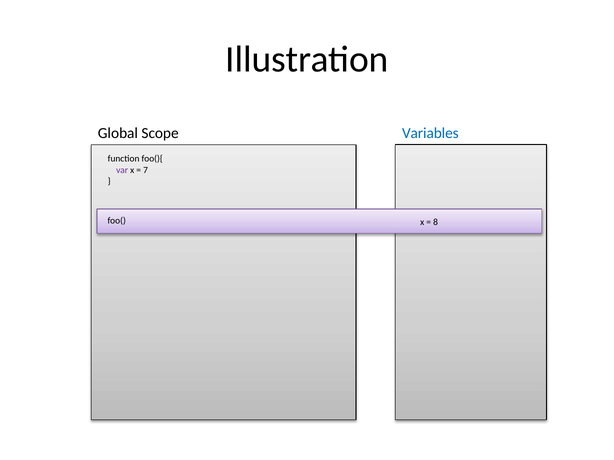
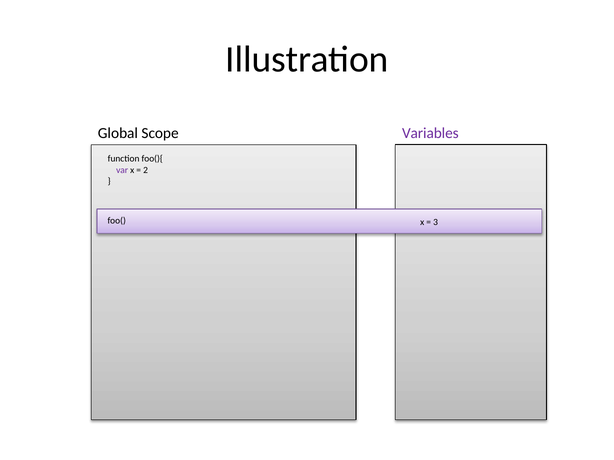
Variables colour: blue -> purple
7: 7 -> 2
8: 8 -> 3
